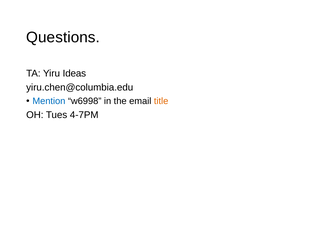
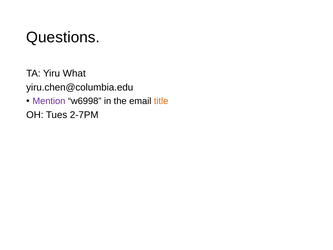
Ideas: Ideas -> What
Mention colour: blue -> purple
4-7PM: 4-7PM -> 2-7PM
